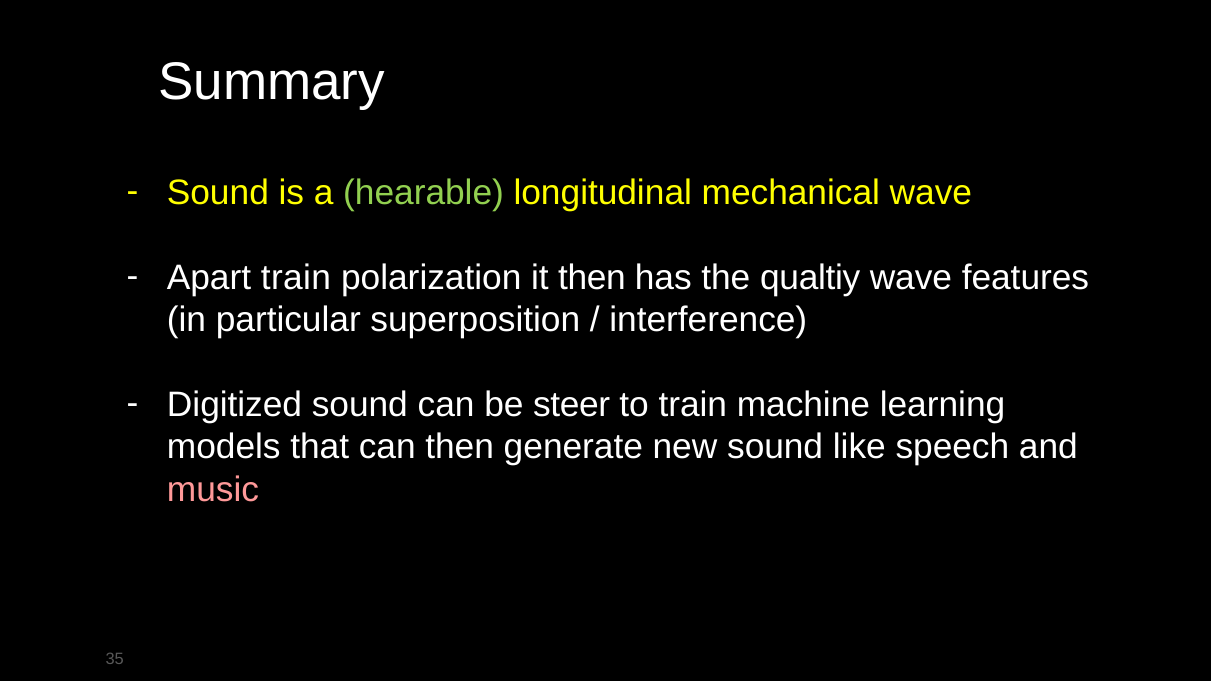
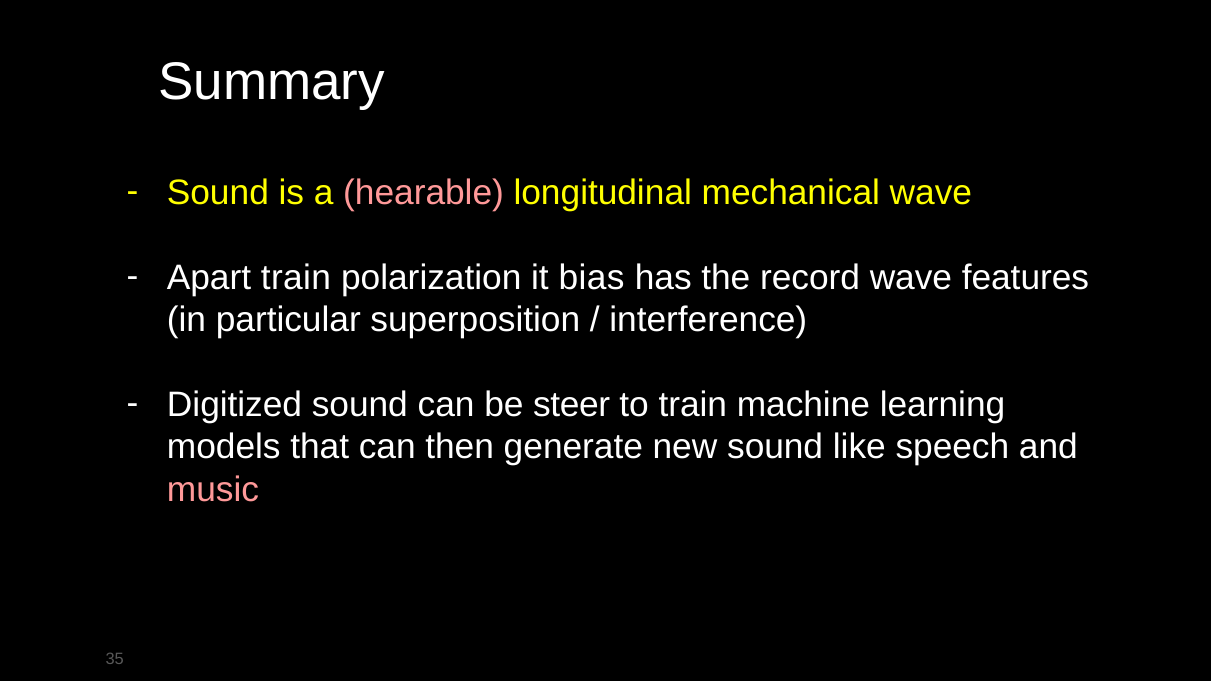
hearable colour: light green -> pink
it then: then -> bias
qualtiy: qualtiy -> record
